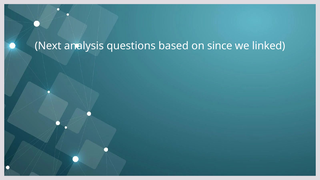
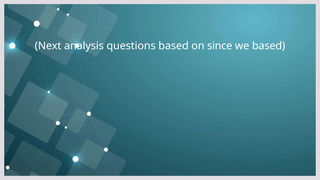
we linked: linked -> based
